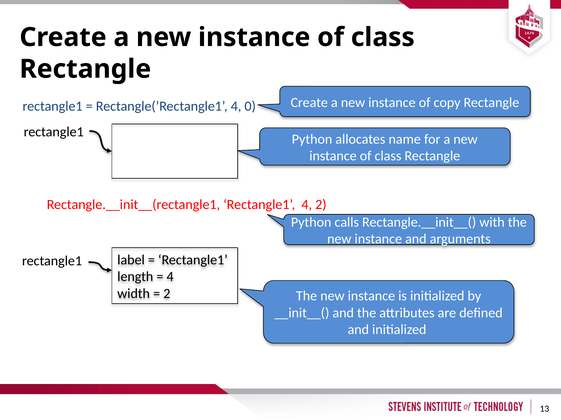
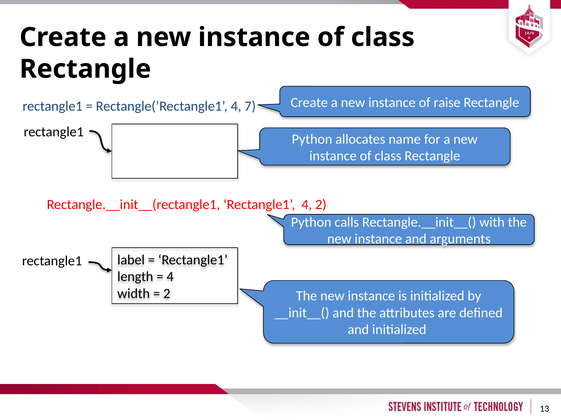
copy: copy -> raise
0: 0 -> 7
